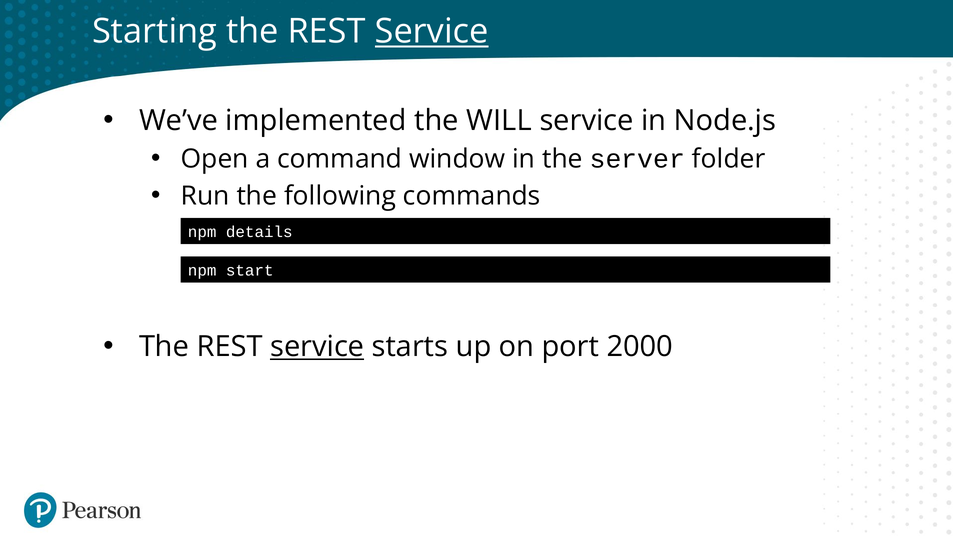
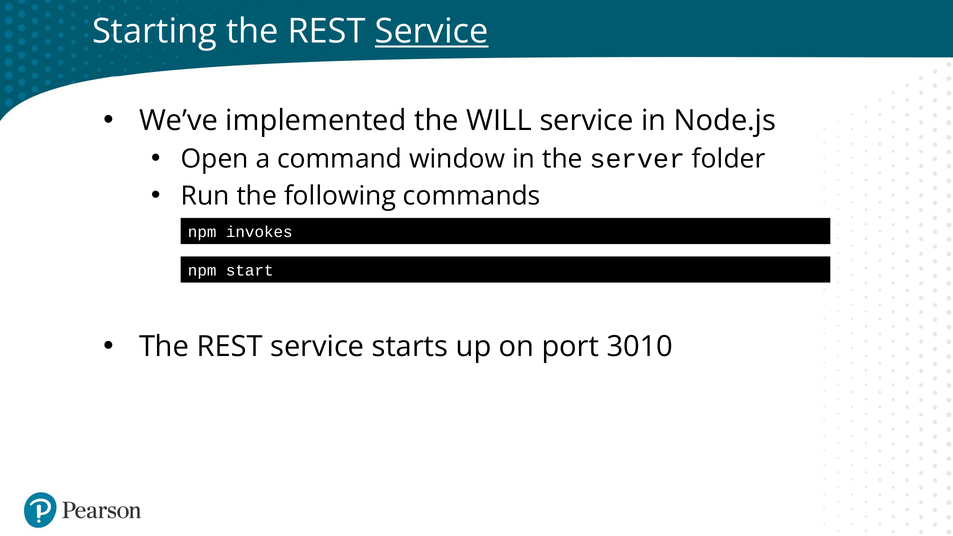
details: details -> invokes
service at (317, 347) underline: present -> none
2000: 2000 -> 3010
